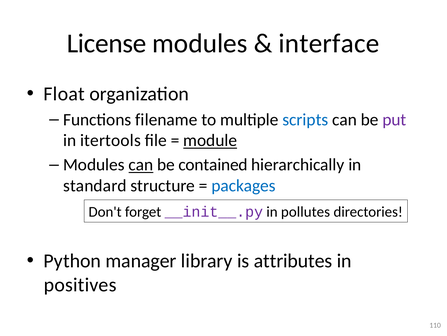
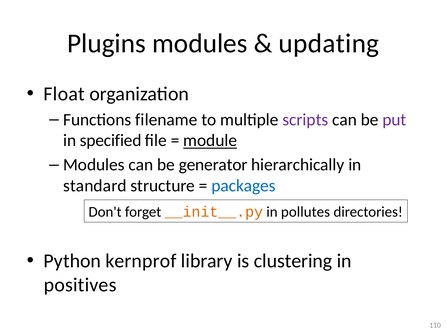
License: License -> Plugins
interface: interface -> updating
scripts colour: blue -> purple
itertools: itertools -> specified
can at (141, 165) underline: present -> none
contained: contained -> generator
__init__.py colour: purple -> orange
manager: manager -> kernprof
attributes: attributes -> clustering
